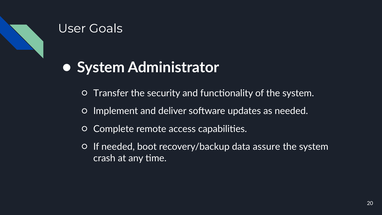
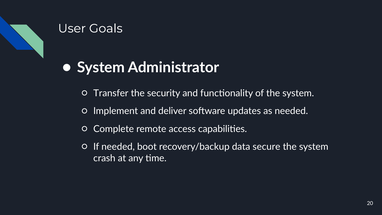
assure: assure -> secure
